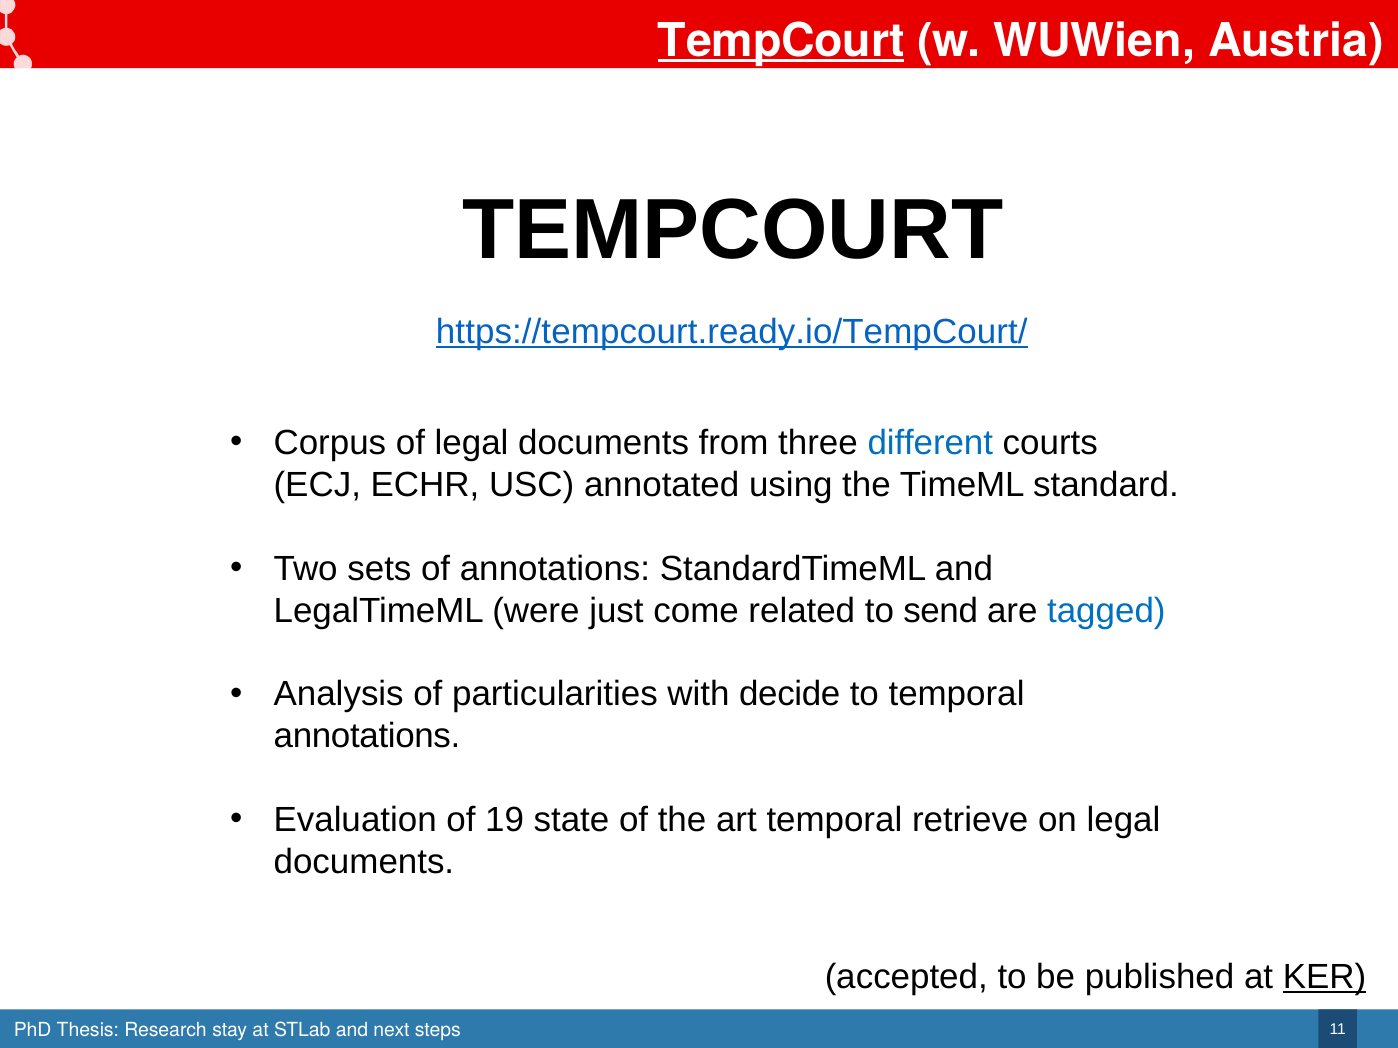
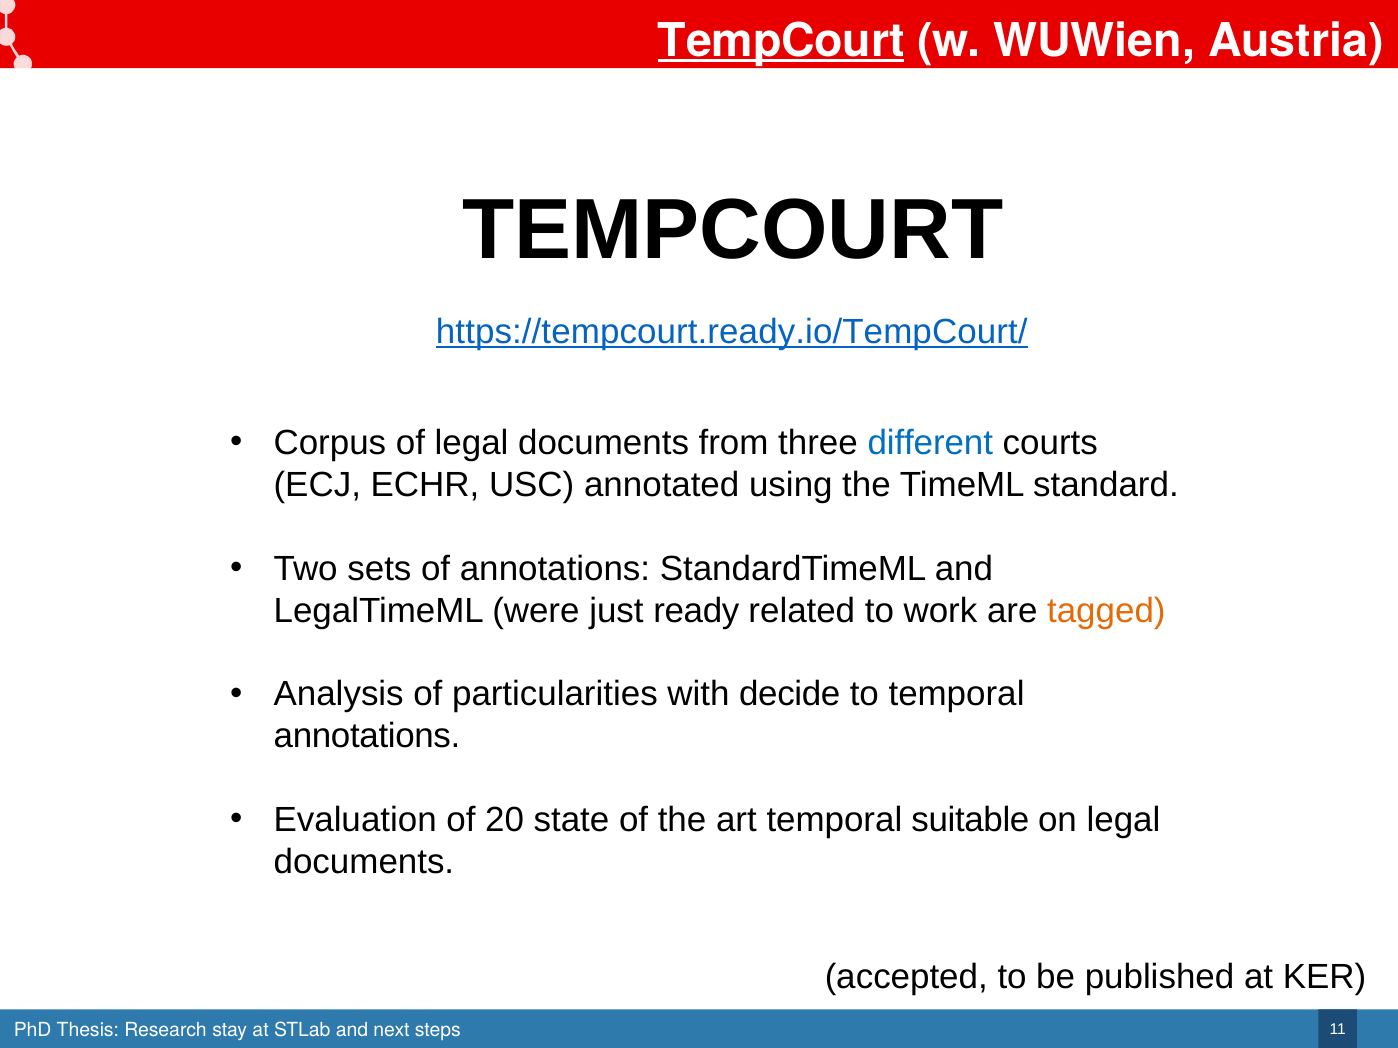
come: come -> ready
send: send -> work
tagged colour: blue -> orange
19: 19 -> 20
retrieve: retrieve -> suitable
KER underline: present -> none
